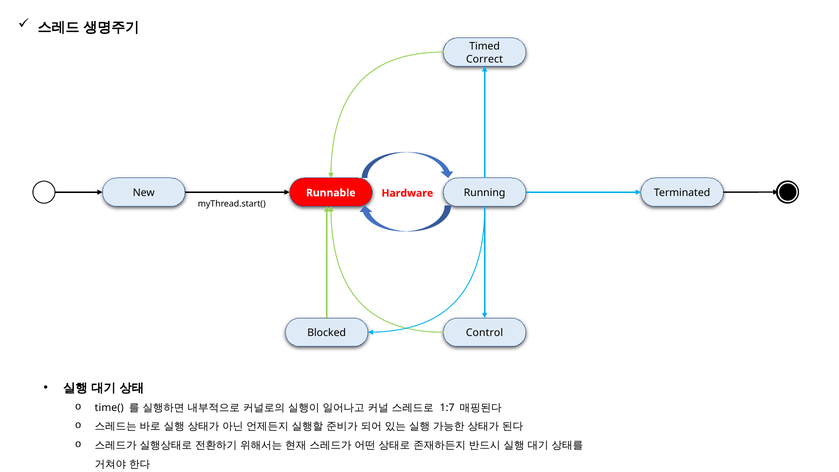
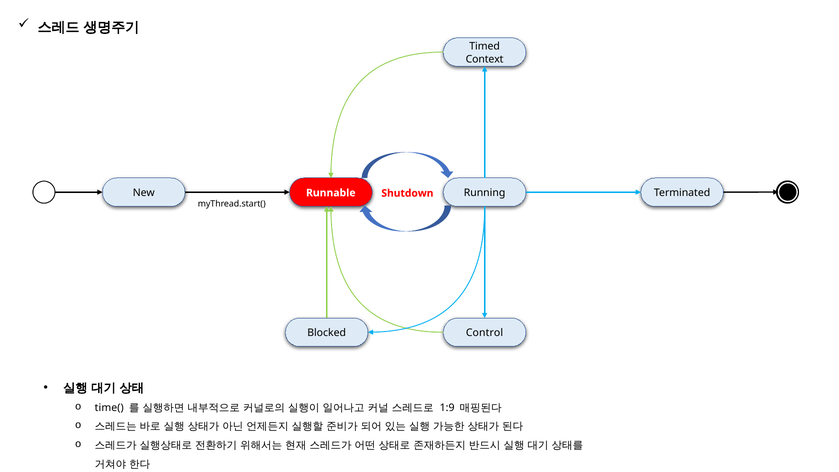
Correct: Correct -> Context
Hardware: Hardware -> Shutdown
1:7: 1:7 -> 1:9
